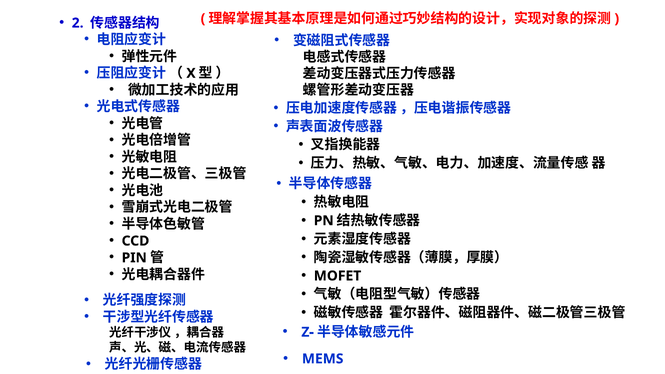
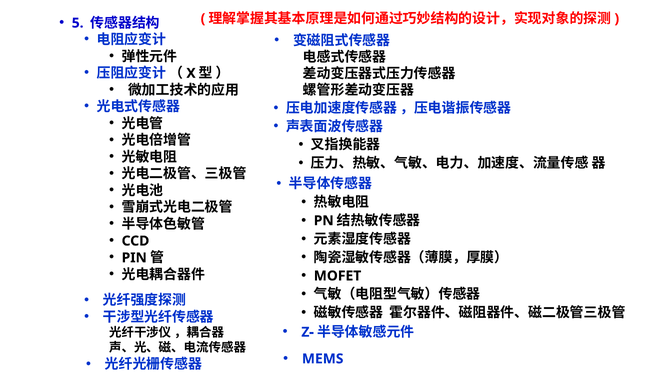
2: 2 -> 5
